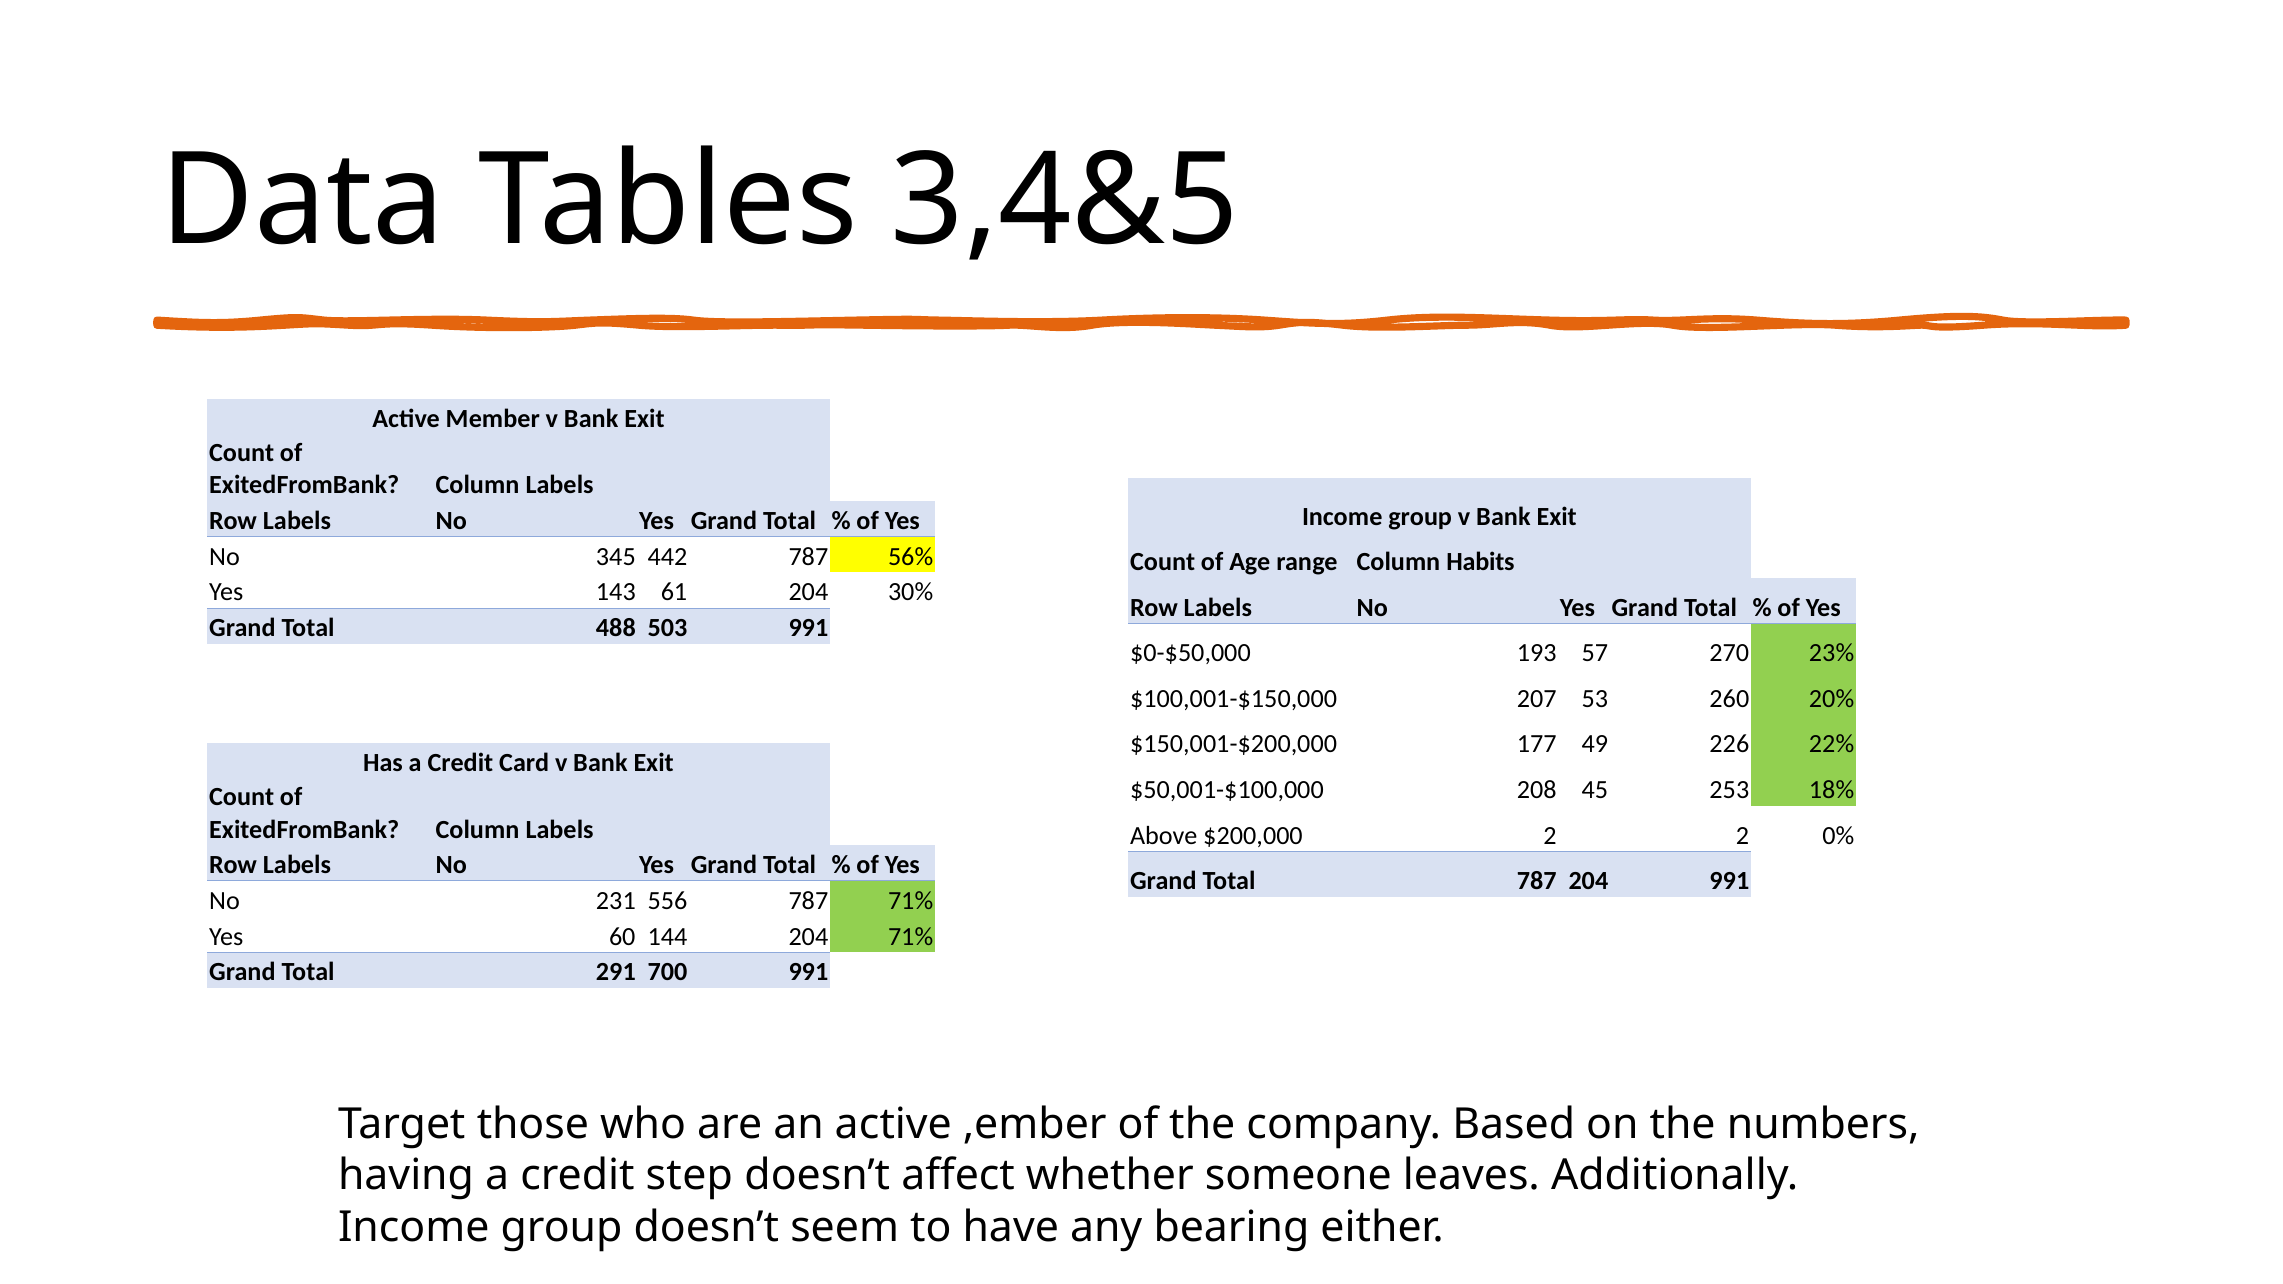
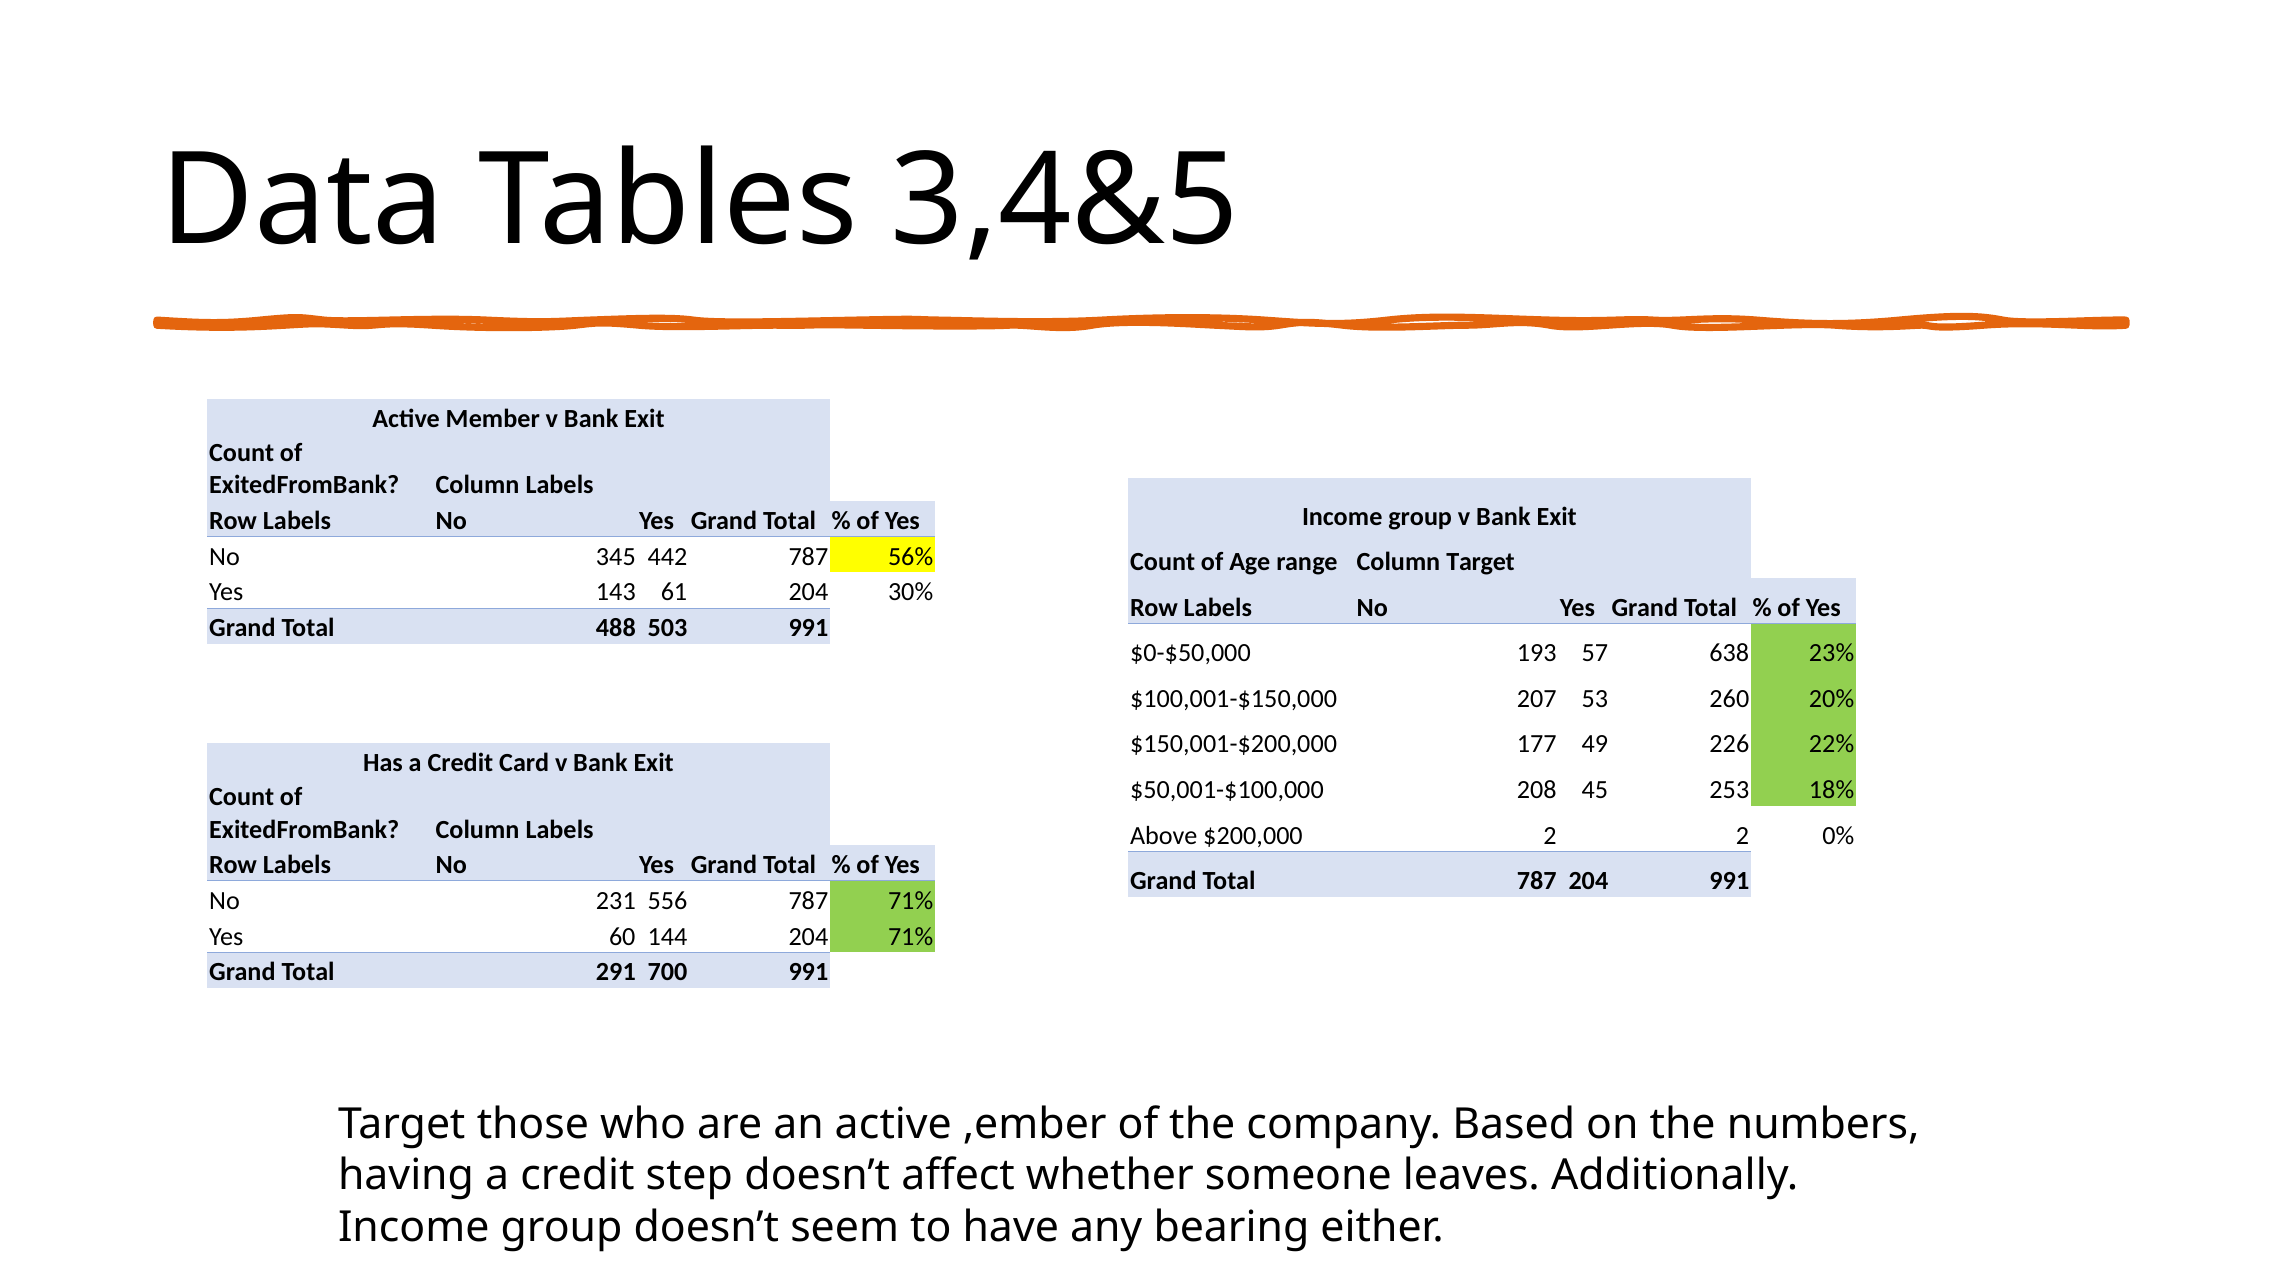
Column Habits: Habits -> Target
270: 270 -> 638
